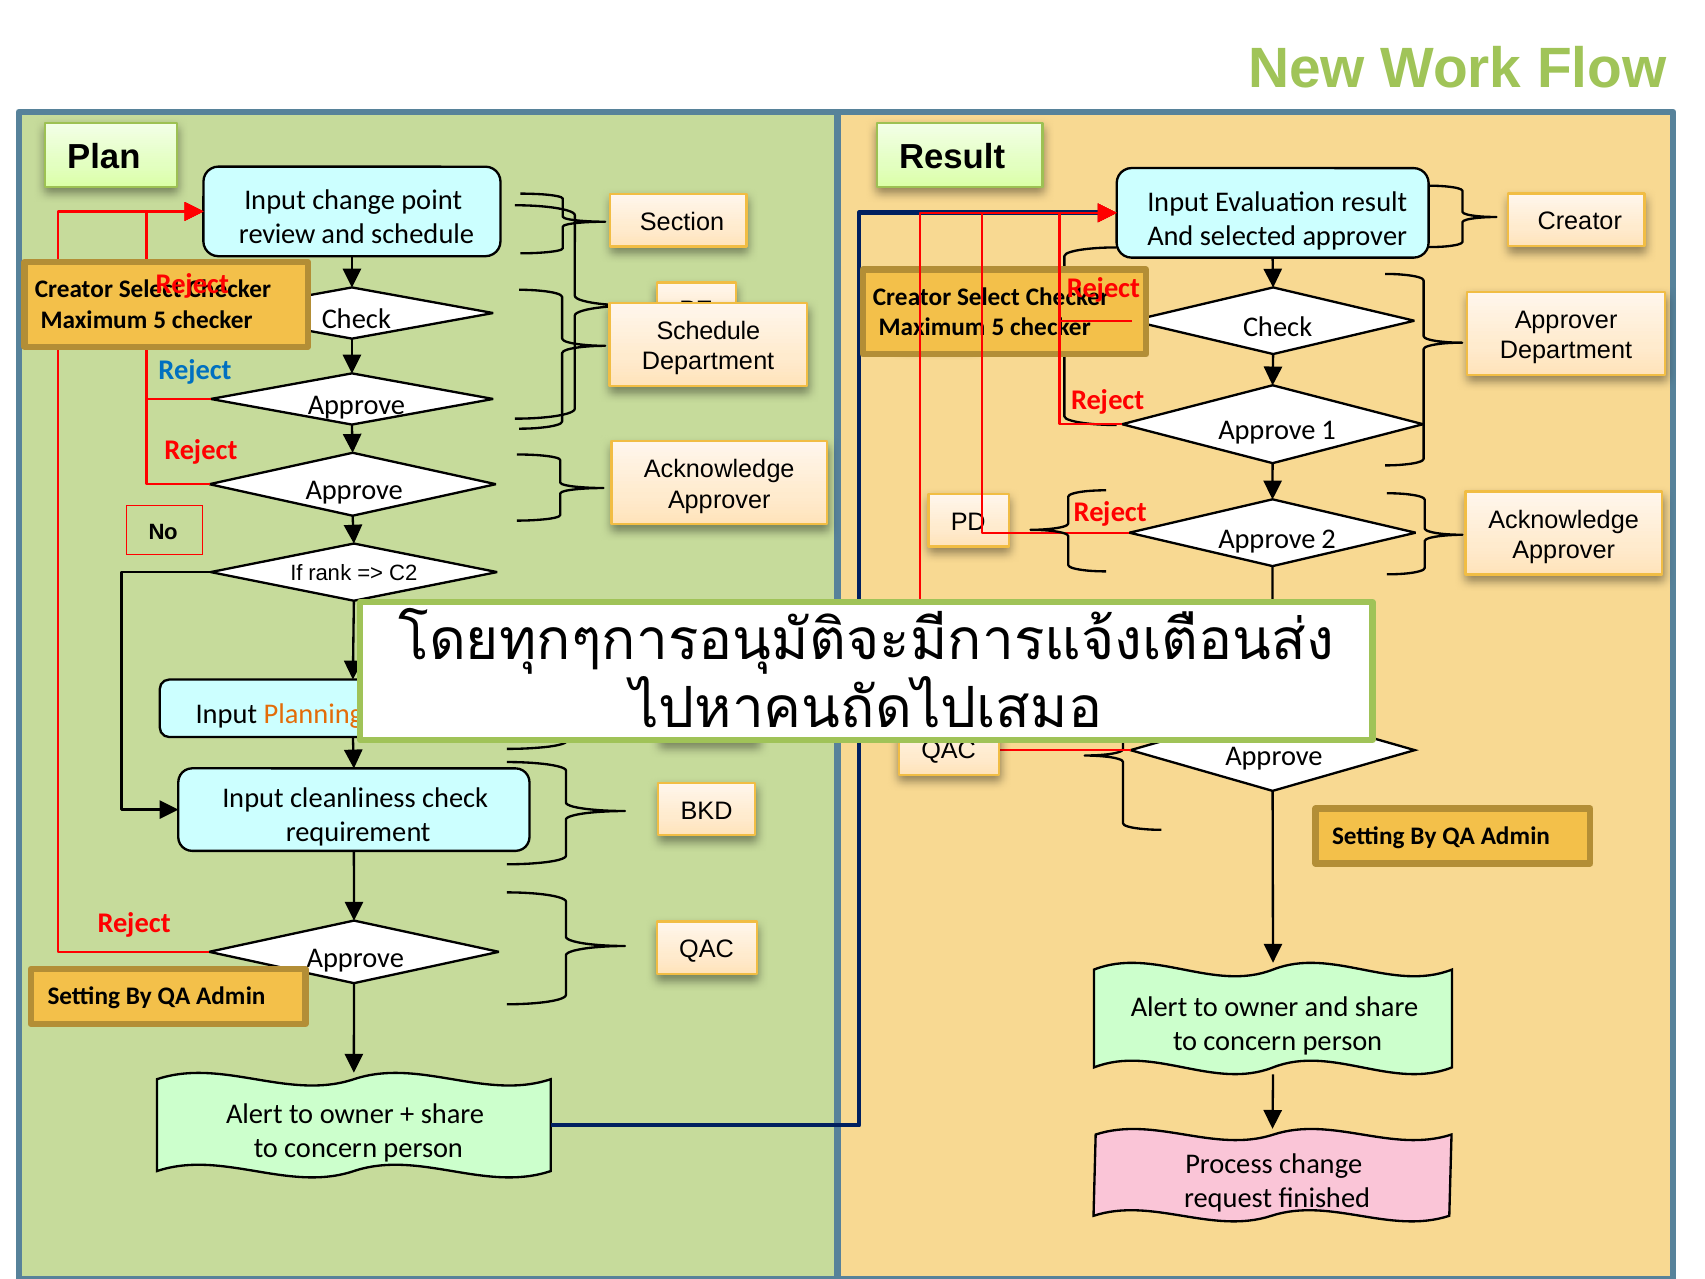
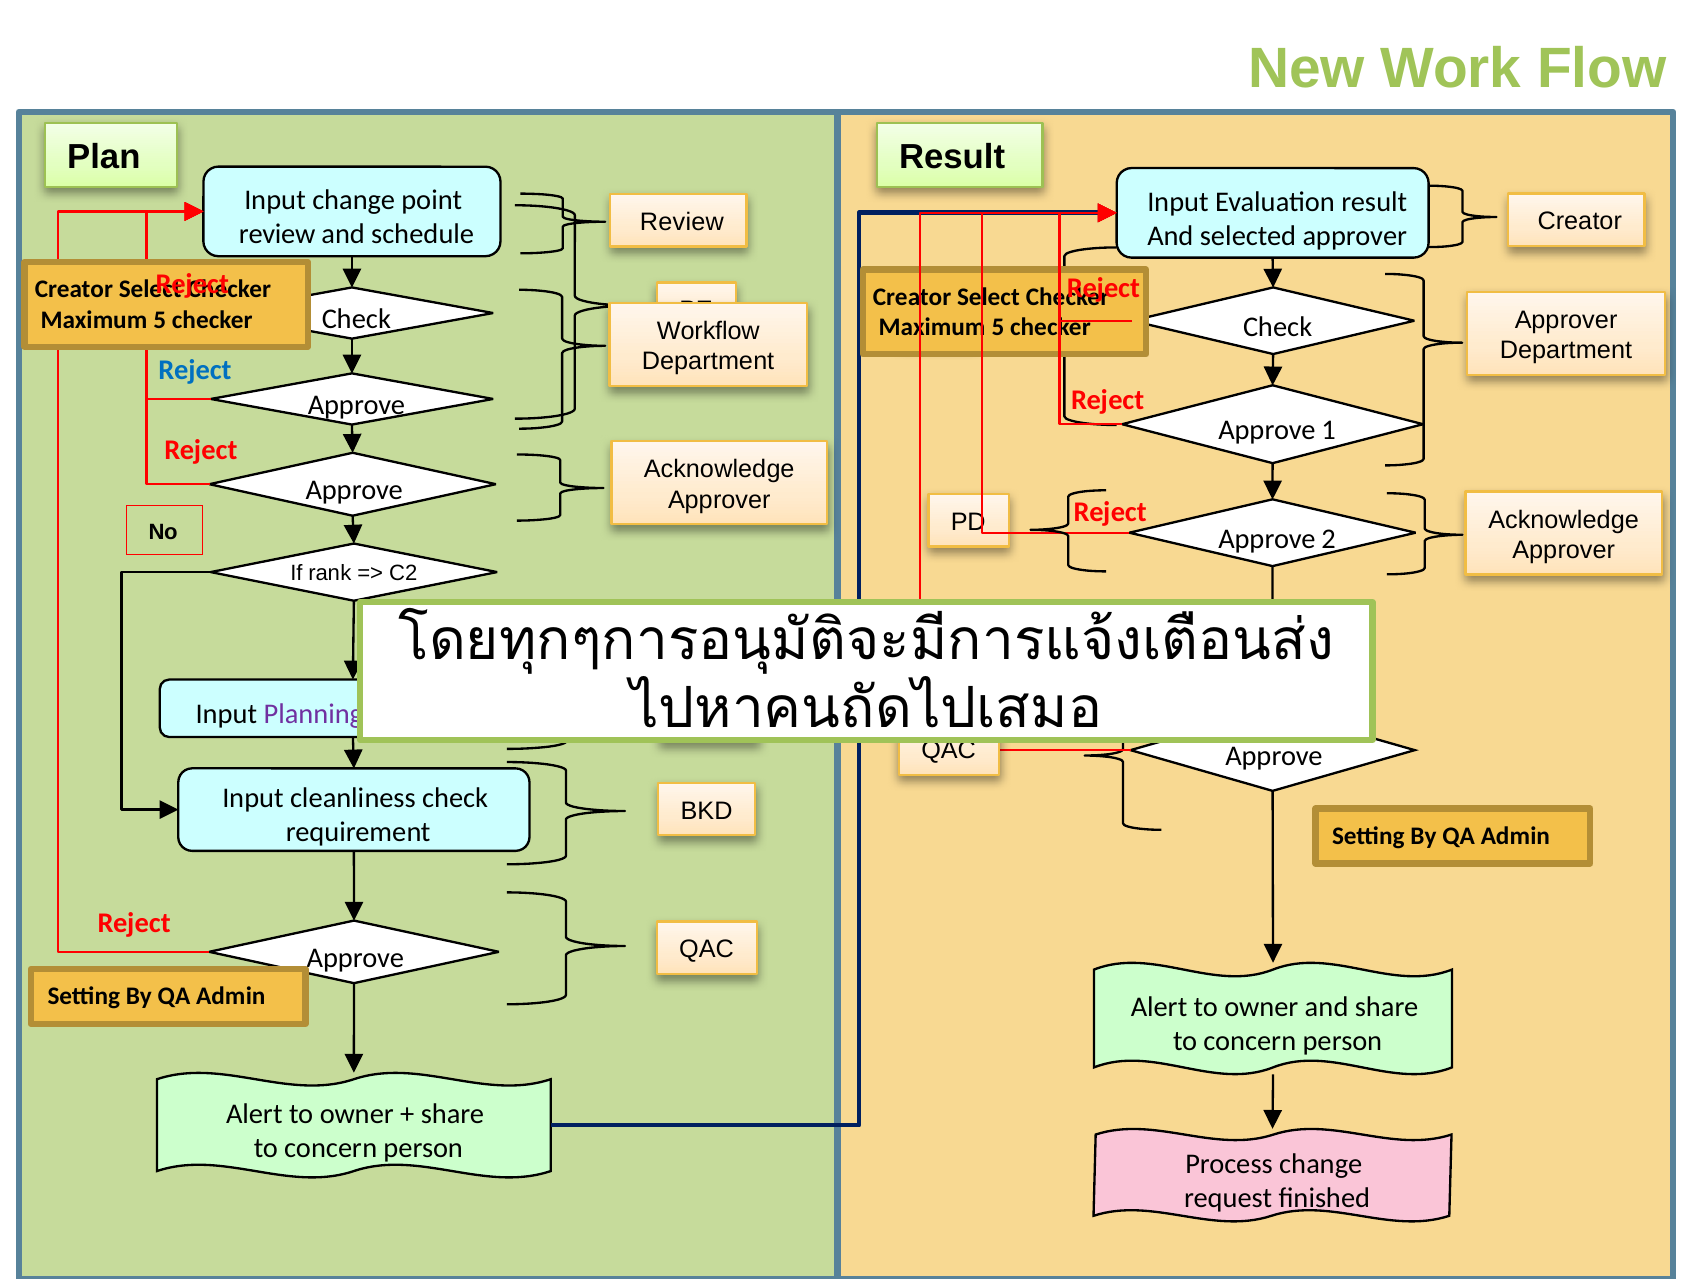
Section at (682, 222): Section -> Review
Schedule at (708, 331): Schedule -> Workflow
Planning colour: orange -> purple
